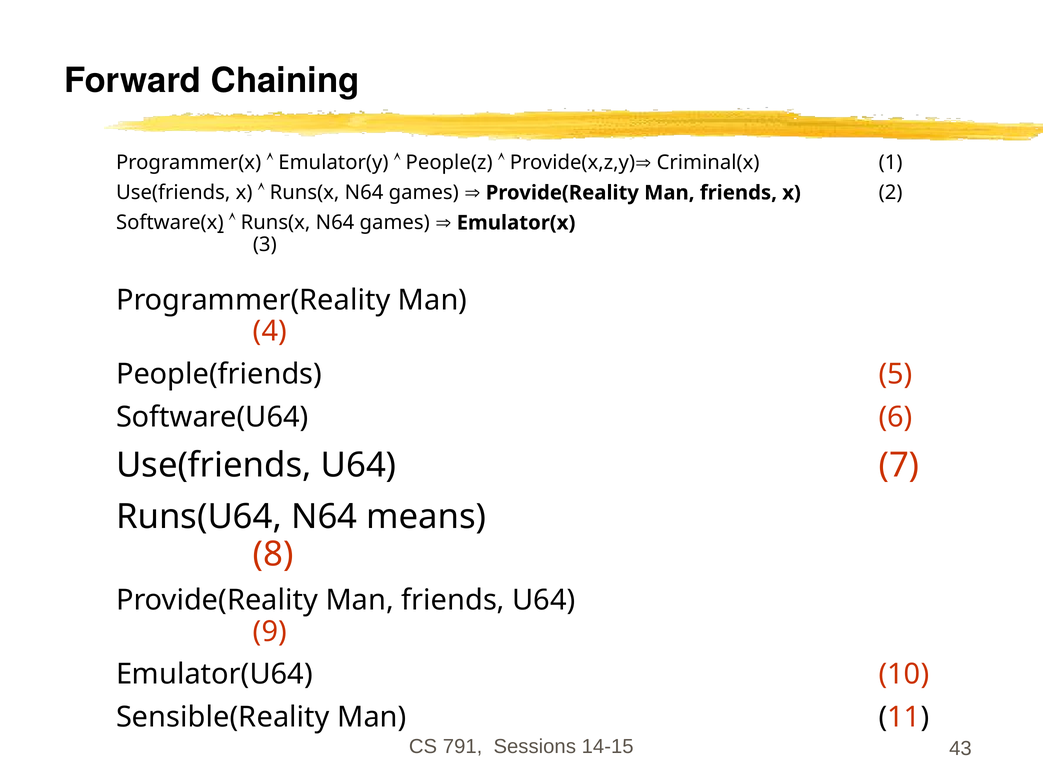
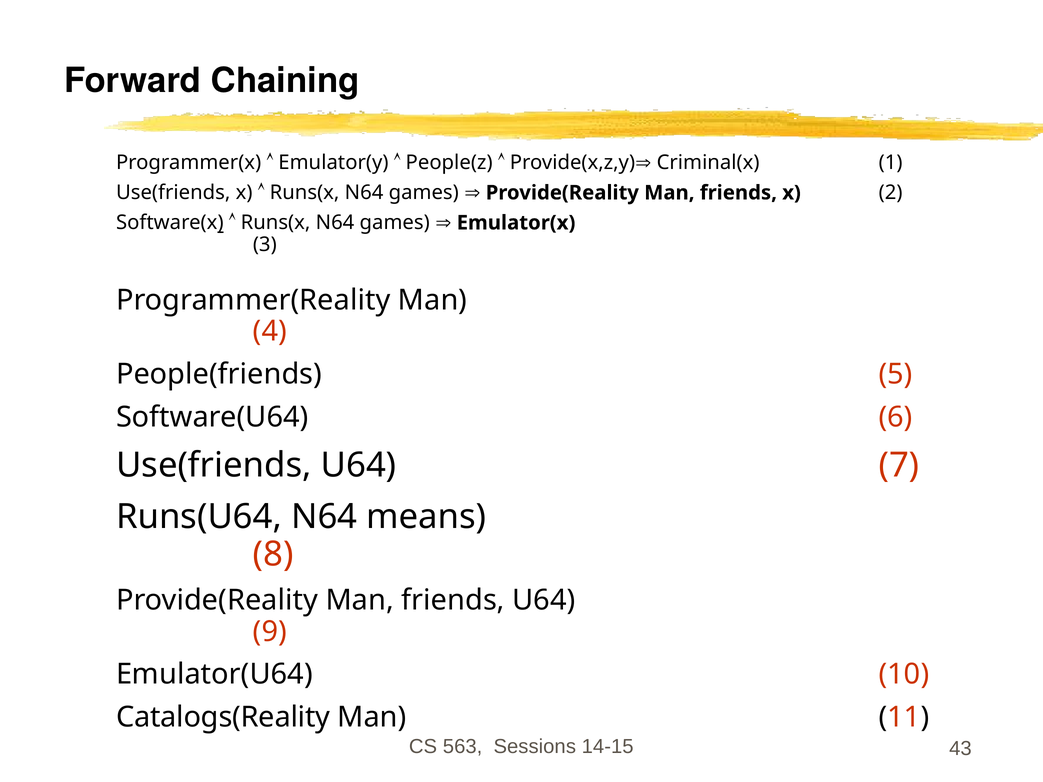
Sensible(Reality: Sensible(Reality -> Catalogs(Reality
791: 791 -> 563
